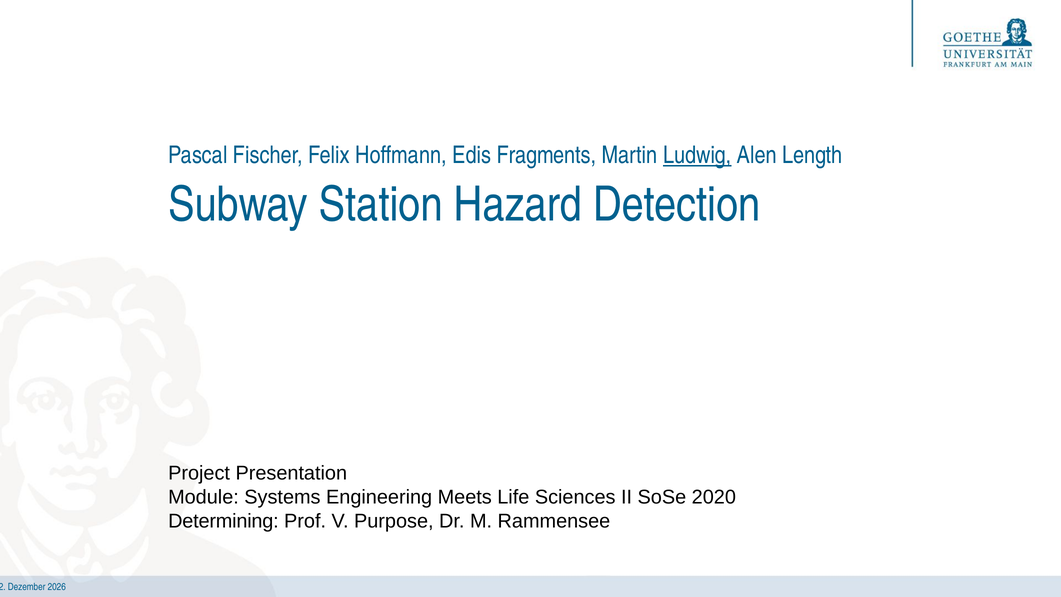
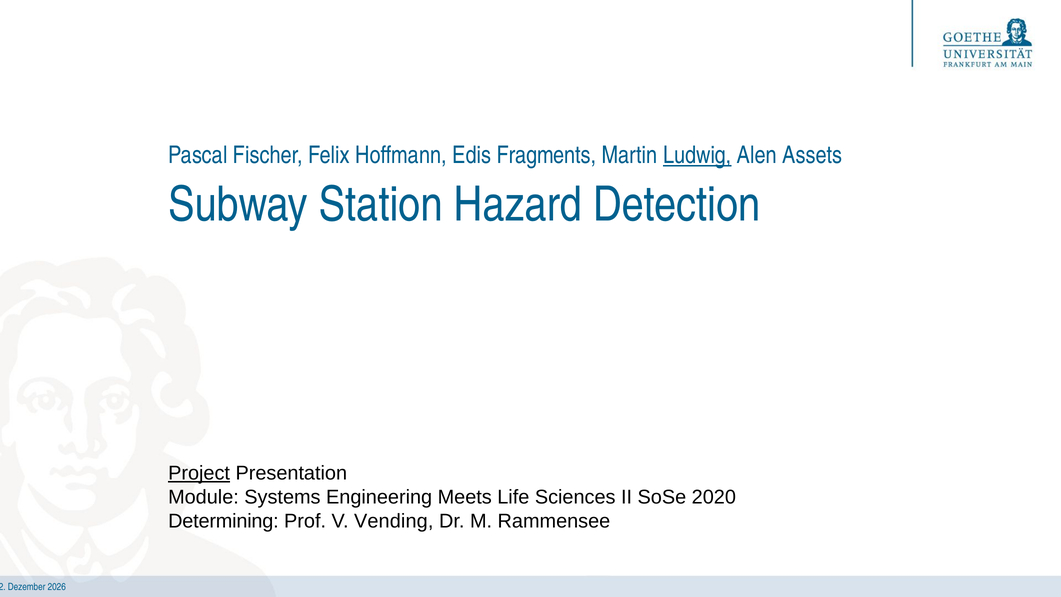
Length: Length -> Assets
Project underline: none -> present
Purpose: Purpose -> Vending
